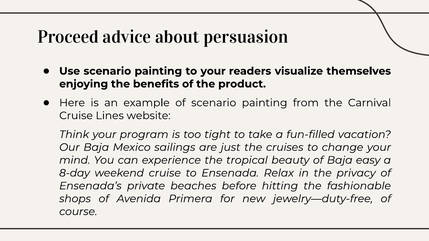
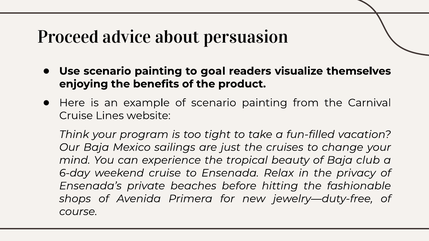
to your: your -> goal
easy: easy -> club
8-day: 8-day -> 6-day
